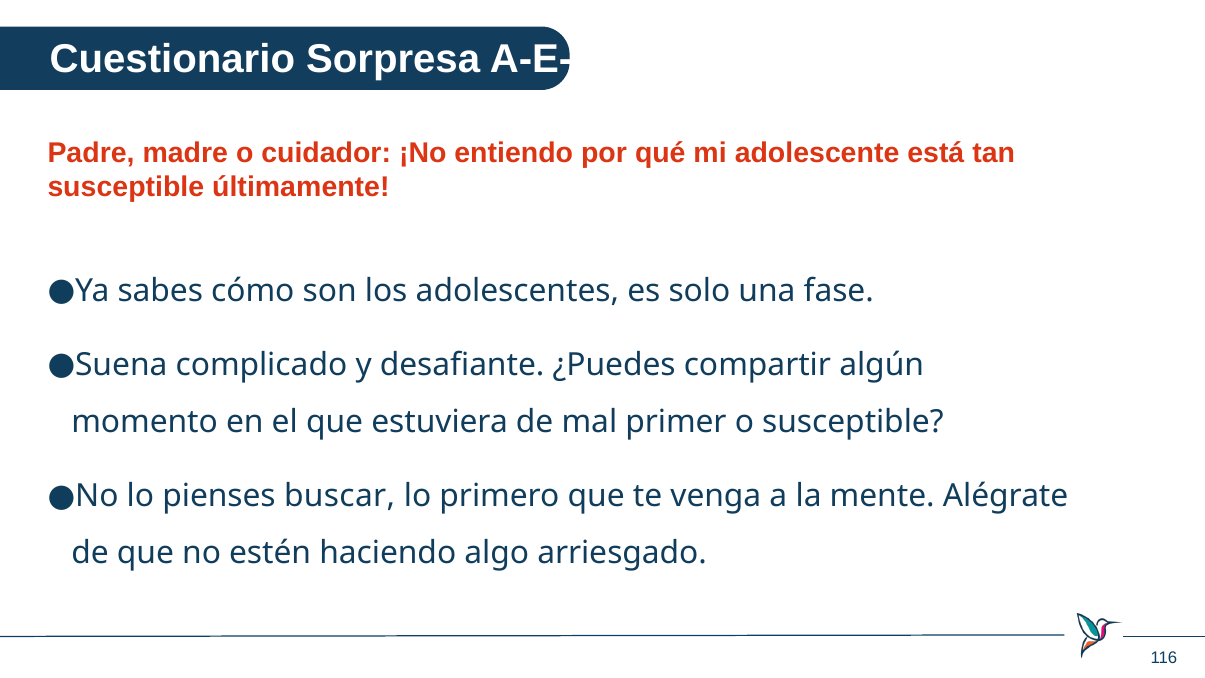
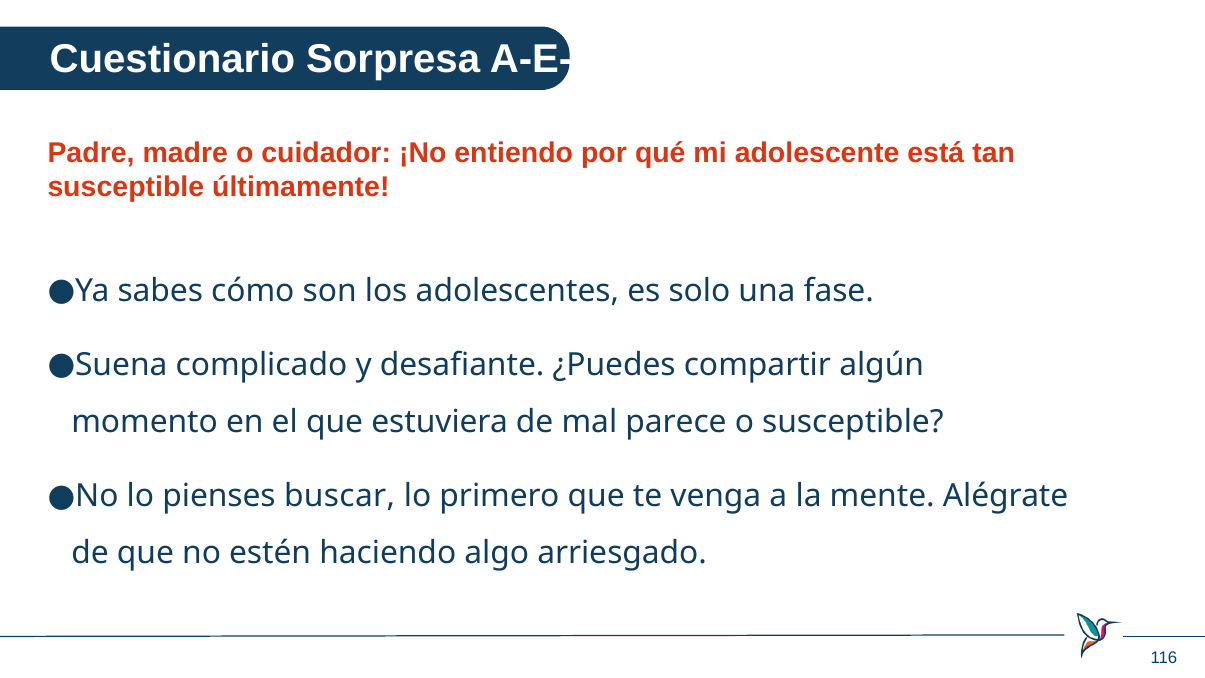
primer: primer -> parece
